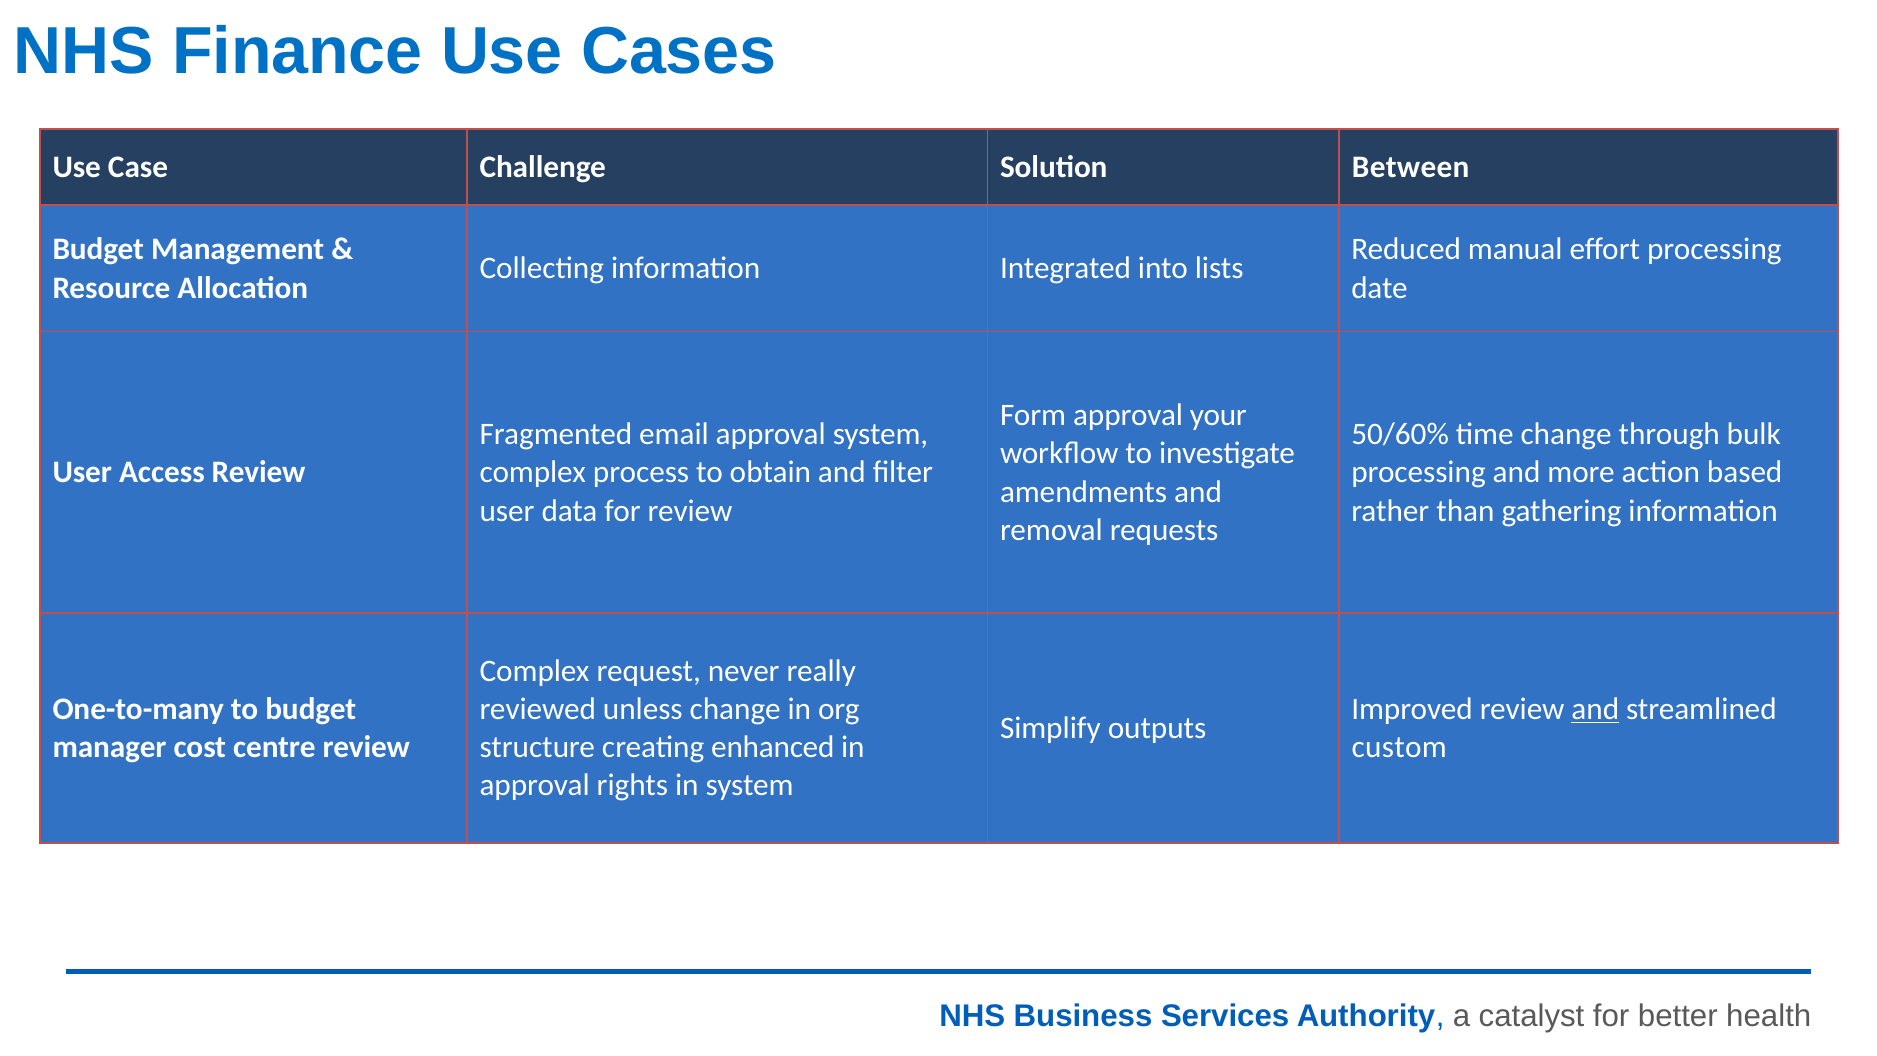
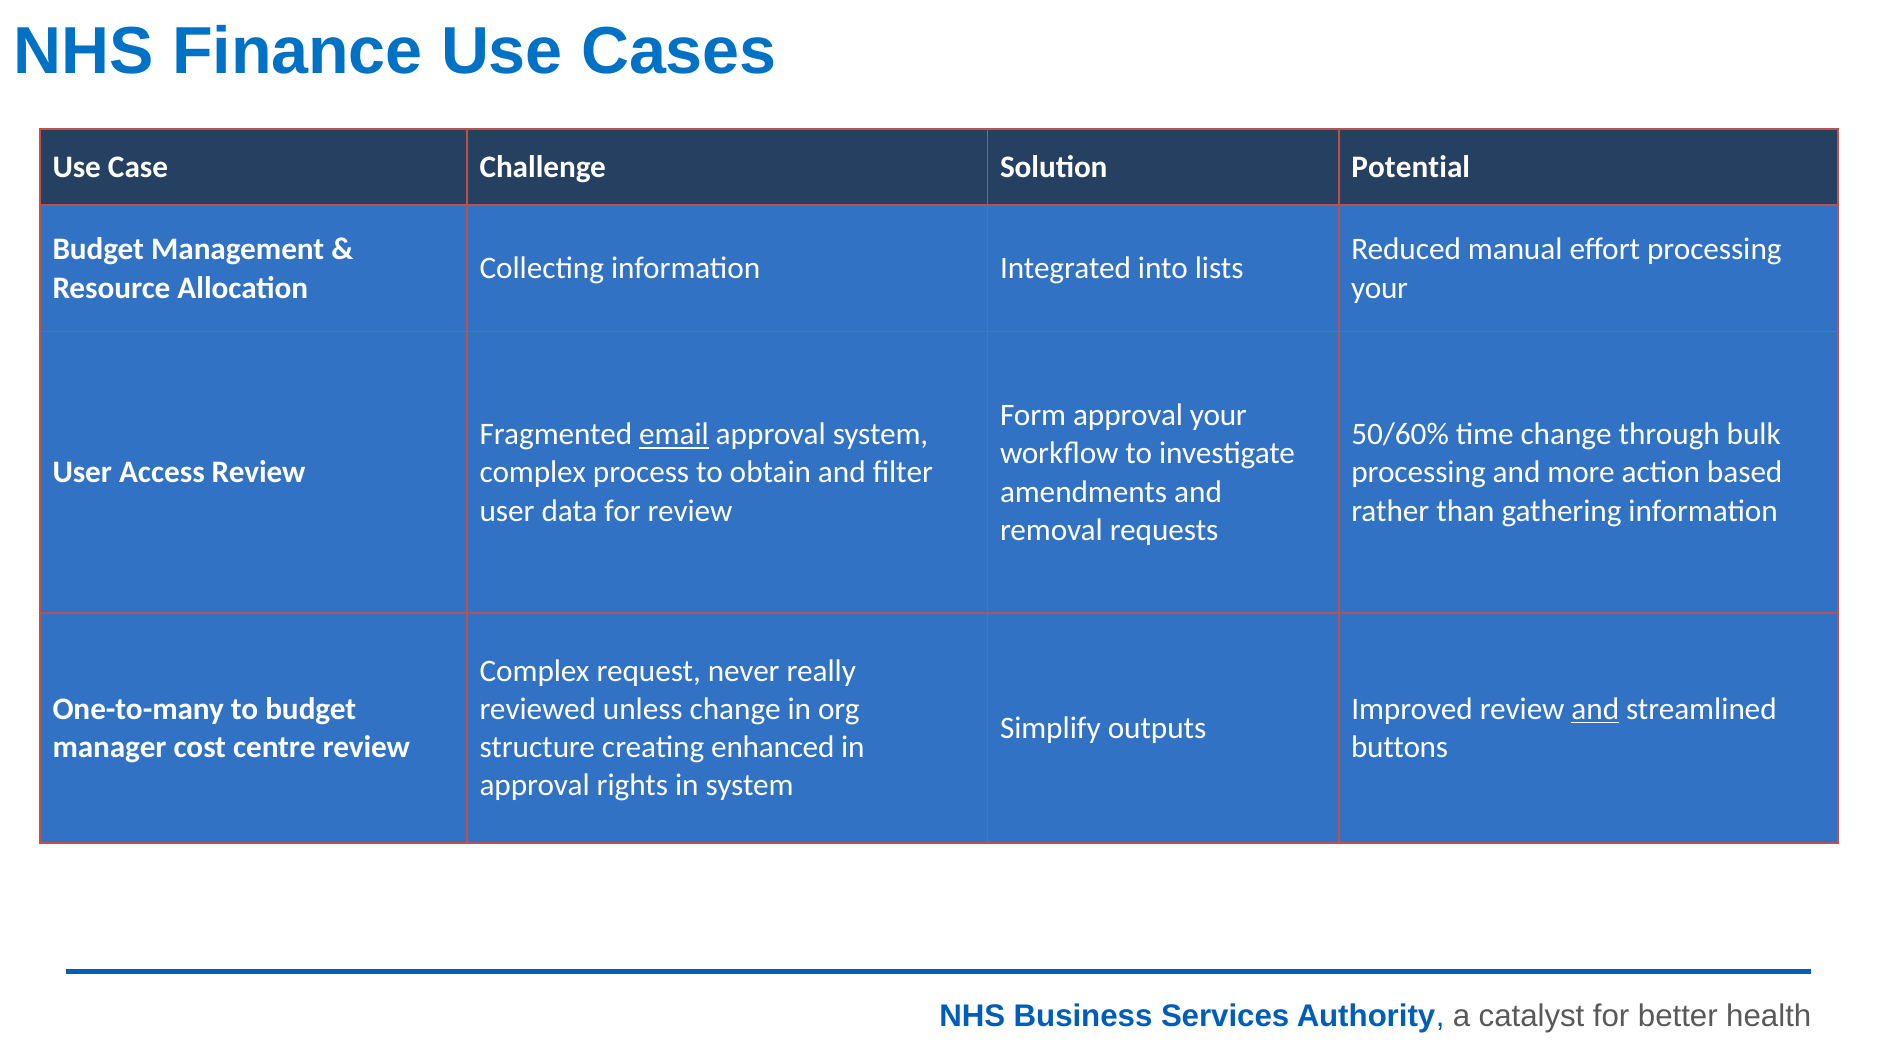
Between: Between -> Potential
date at (1380, 288): date -> your
email underline: none -> present
custom: custom -> buttons
